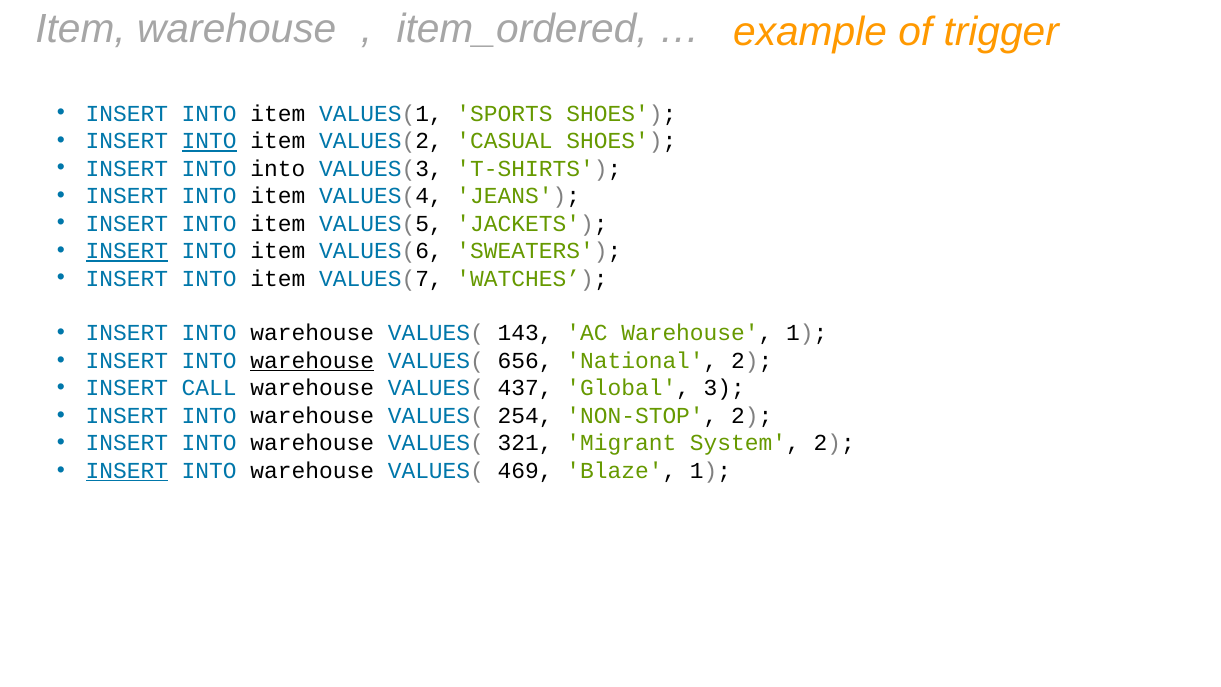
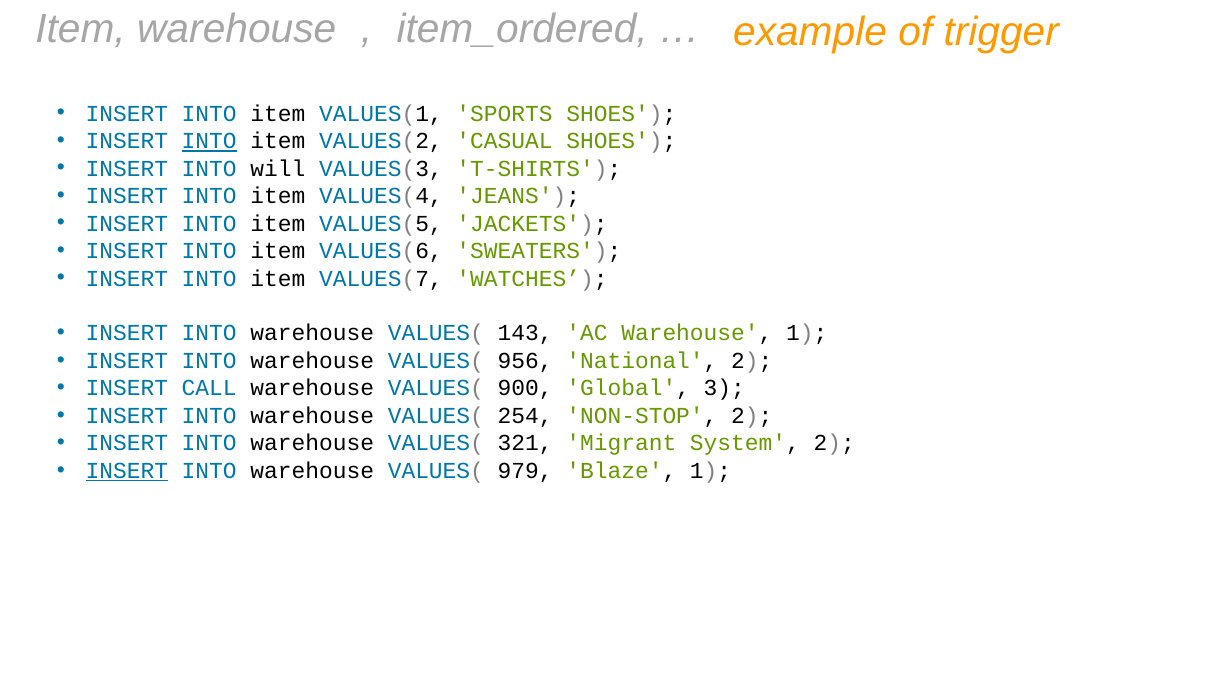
INTO into: into -> will
INSERT at (127, 251) underline: present -> none
warehouse at (312, 361) underline: present -> none
656: 656 -> 956
437: 437 -> 900
469: 469 -> 979
